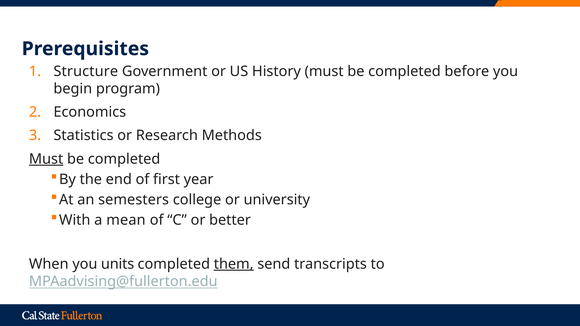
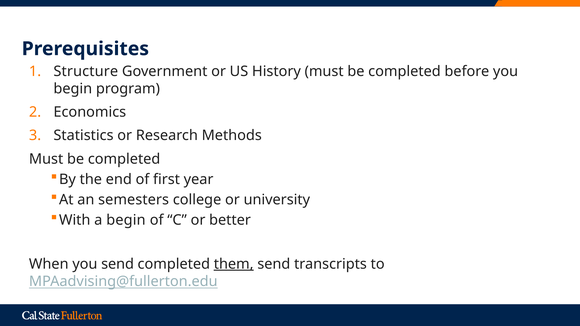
Must at (46, 159) underline: present -> none
a mean: mean -> begin
you units: units -> send
